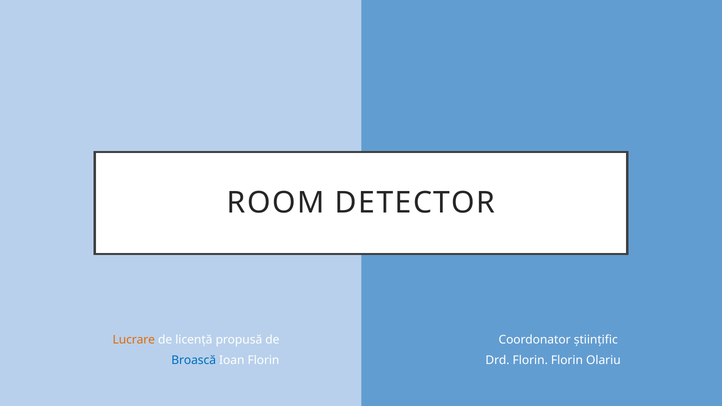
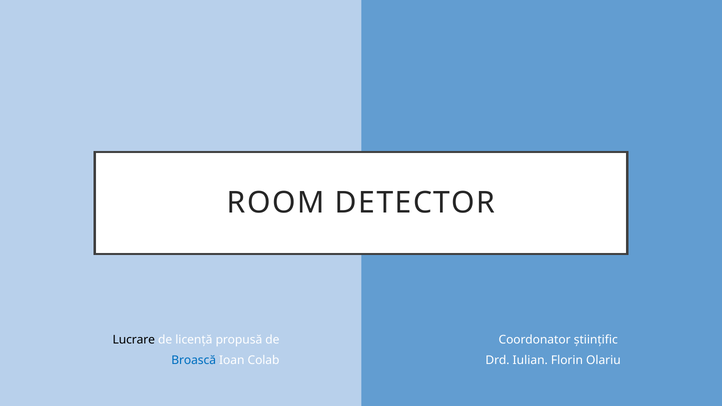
Lucrare colour: orange -> black
Ioan Florin: Florin -> Colab
Drd Florin: Florin -> Iulian
